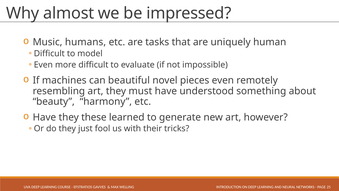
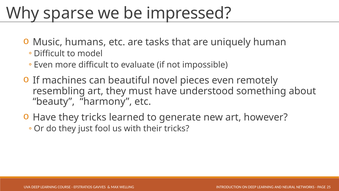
almost: almost -> sparse
they these: these -> tricks
